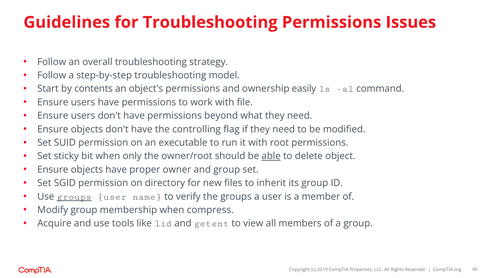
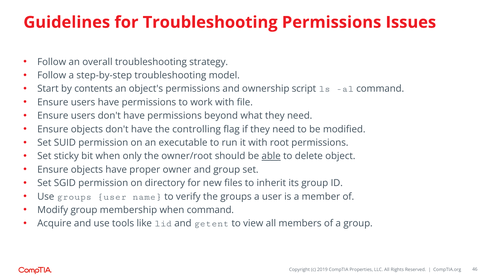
easily: easily -> script
groups at (74, 196) underline: present -> none
when compress: compress -> command
